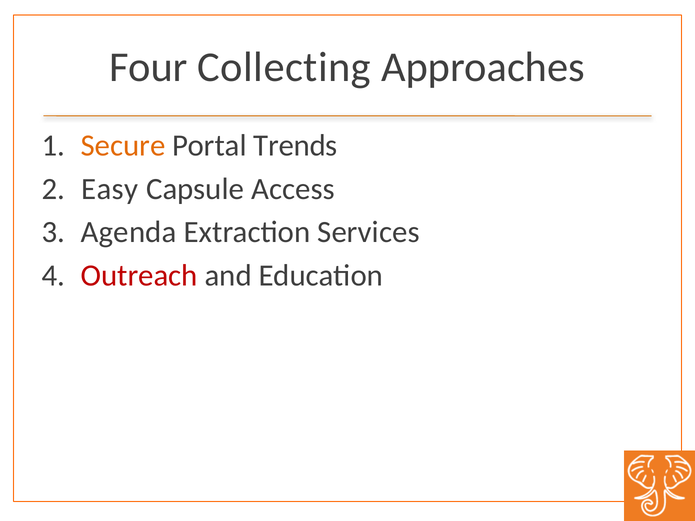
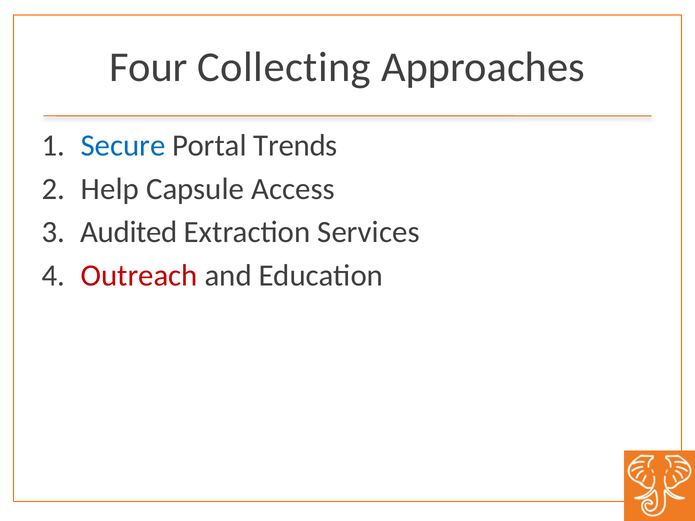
Secure colour: orange -> blue
Easy: Easy -> Help
Agenda: Agenda -> Audited
